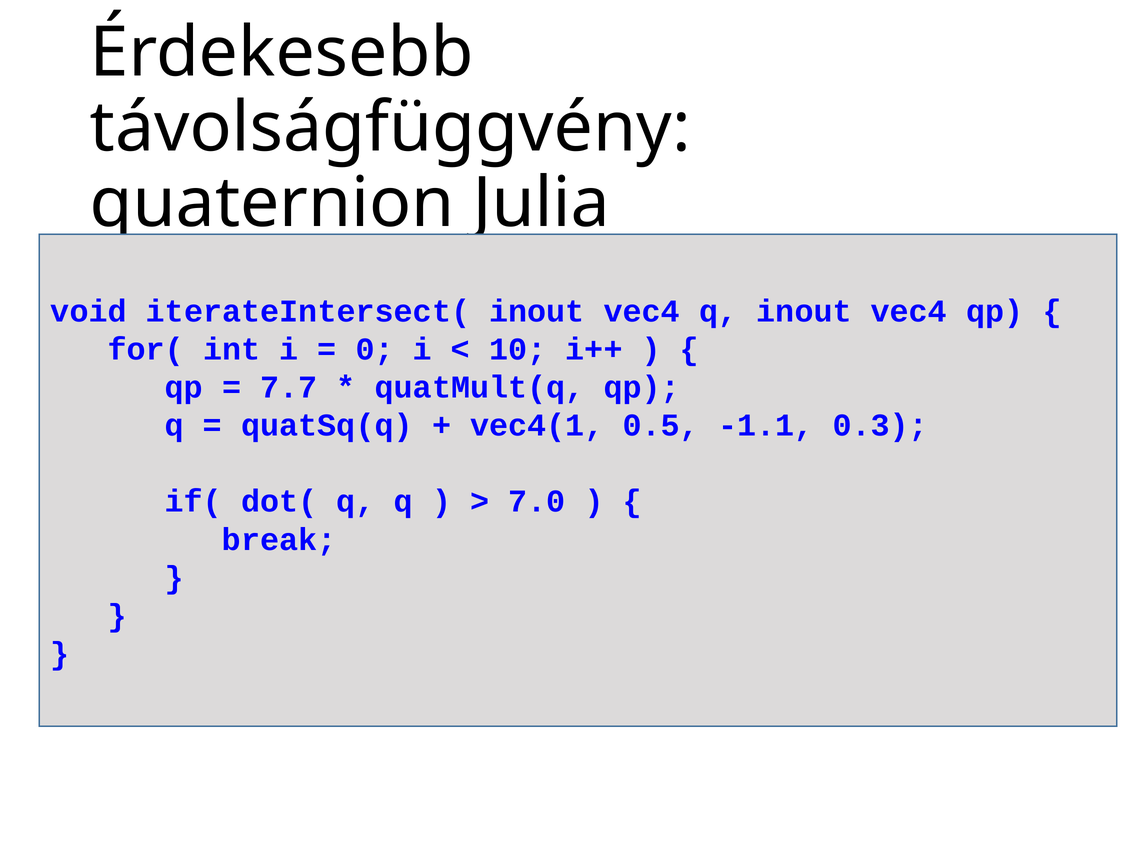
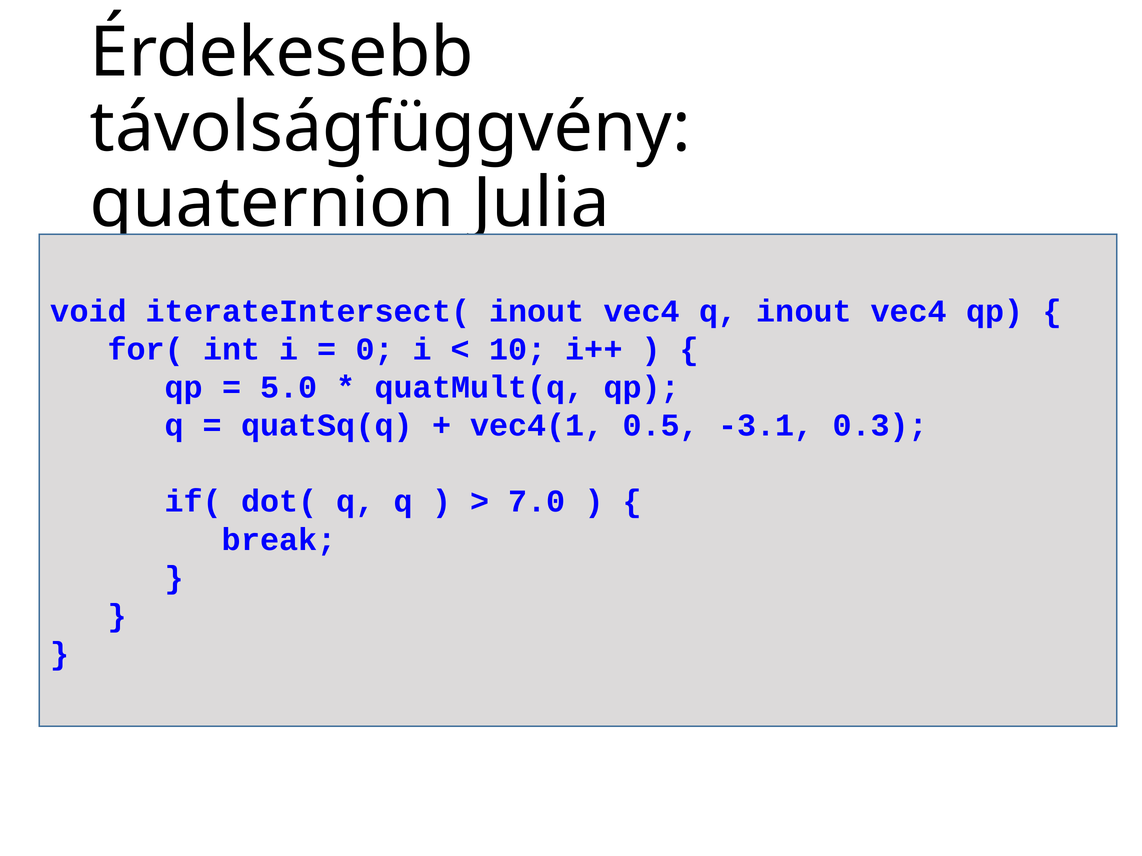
7.7: 7.7 -> 5.0
-1.1: -1.1 -> -3.1
